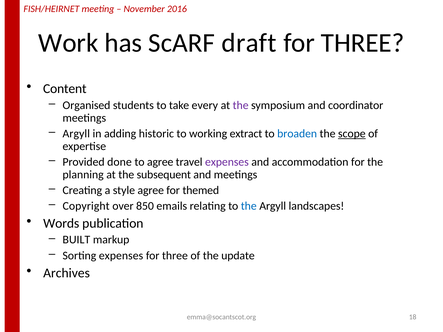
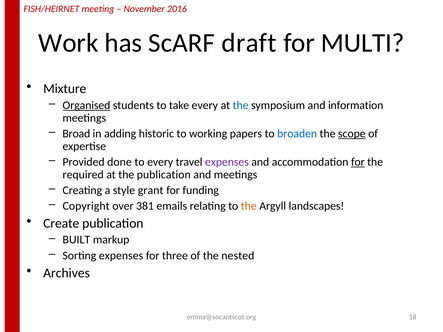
THREE at (363, 43): THREE -> MULTI
Content: Content -> Mixture
Organised underline: none -> present
the at (241, 105) colour: purple -> blue
coordinator: coordinator -> information
Argyll at (76, 134): Argyll -> Broad
extract: extract -> papers
to agree: agree -> every
for at (358, 162) underline: none -> present
planning: planning -> required
the subsequent: subsequent -> publication
style agree: agree -> grant
themed: themed -> funding
850: 850 -> 381
the at (249, 206) colour: blue -> orange
Words: Words -> Create
update: update -> nested
